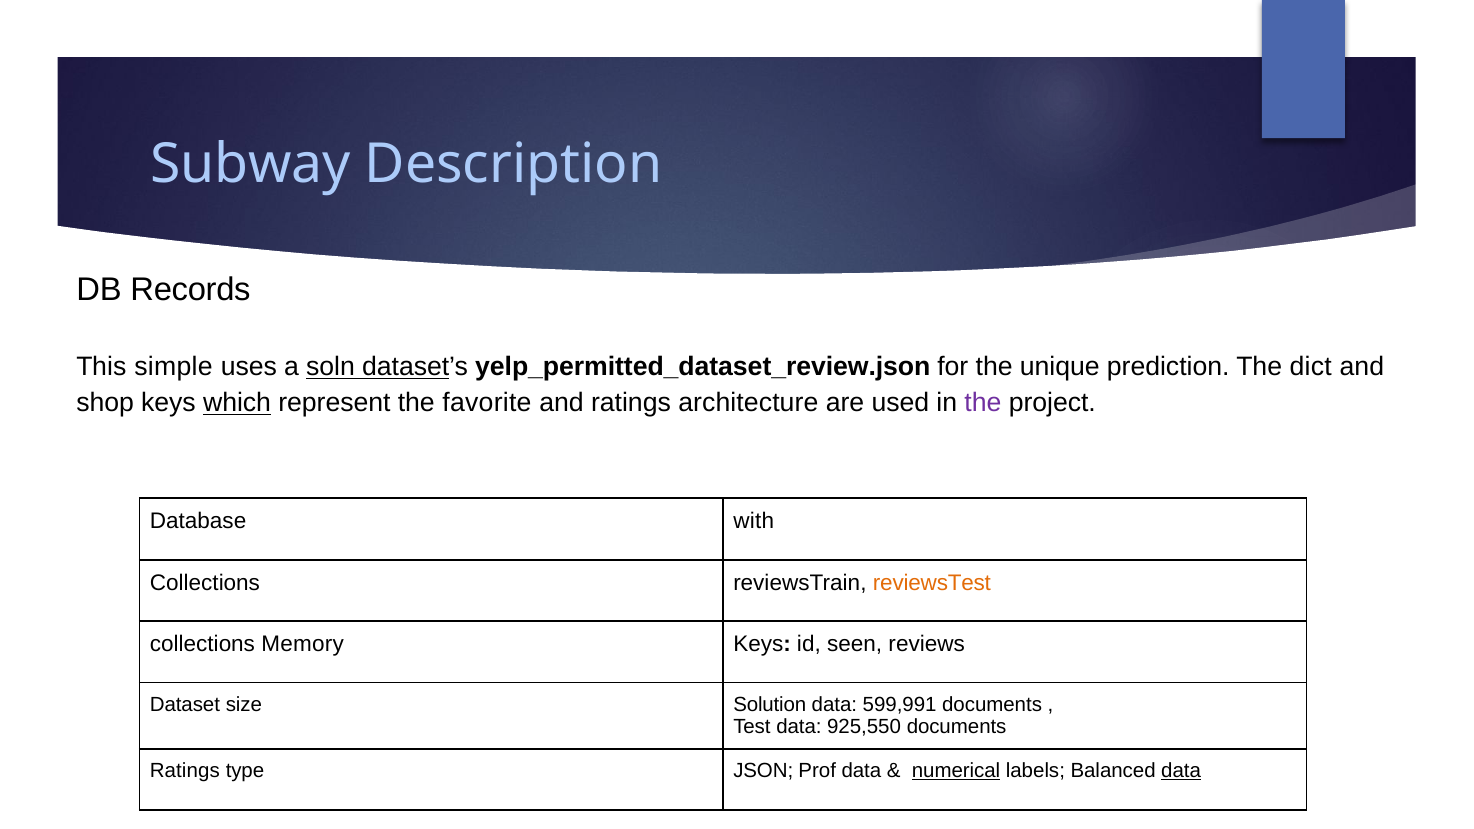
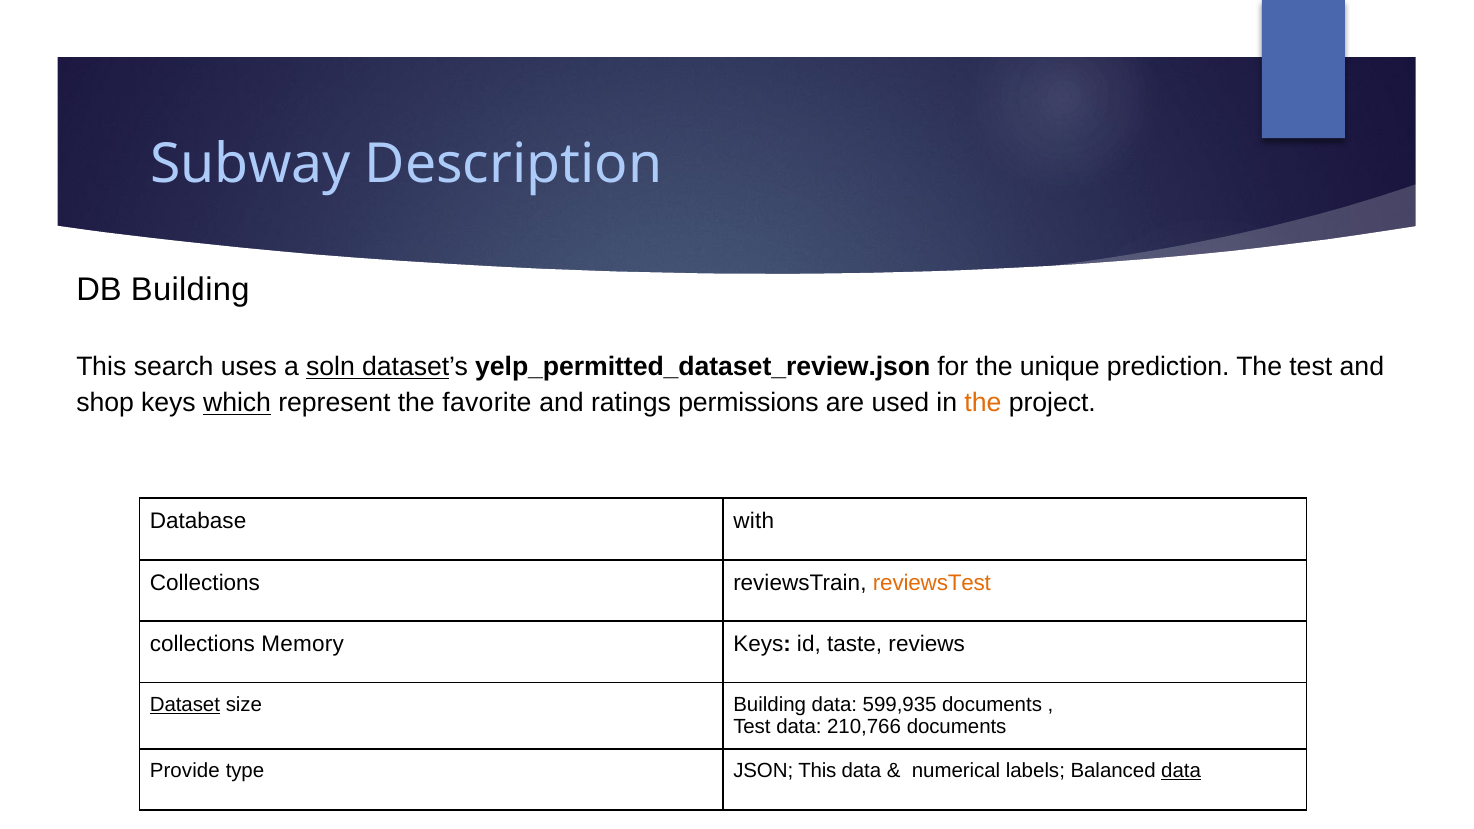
DB Records: Records -> Building
simple: simple -> search
The dict: dict -> test
architecture: architecture -> permissions
the at (983, 403) colour: purple -> orange
seen: seen -> taste
Dataset underline: none -> present
size Solution: Solution -> Building
599,991: 599,991 -> 599,935
925,550: 925,550 -> 210,766
Ratings at (185, 771): Ratings -> Provide
JSON Prof: Prof -> This
numerical underline: present -> none
